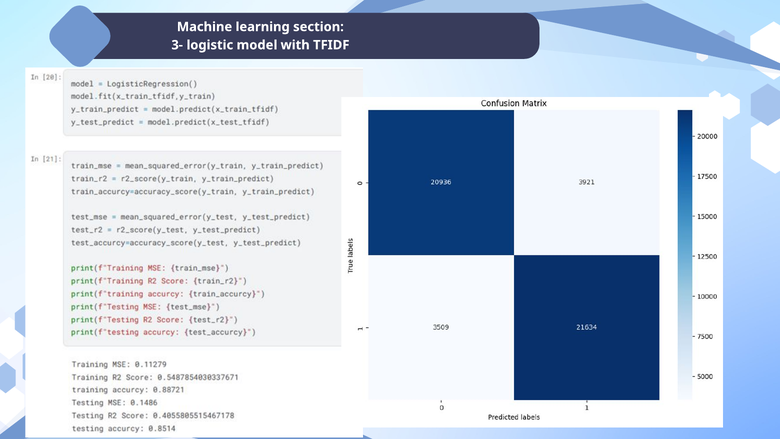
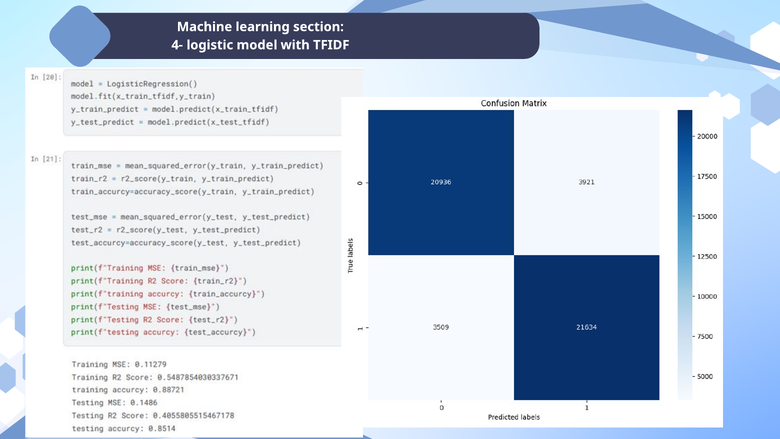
3-: 3- -> 4-
